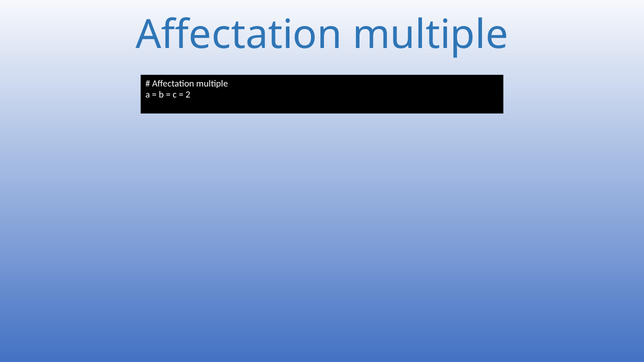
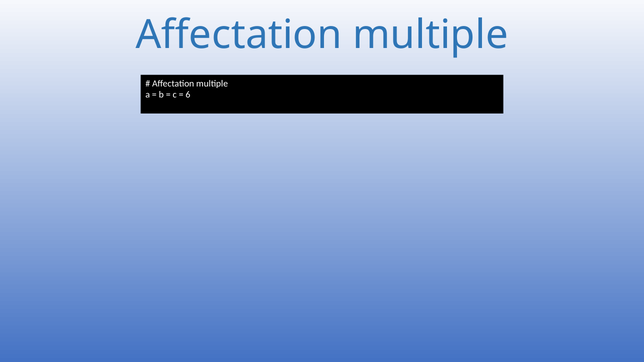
2: 2 -> 6
